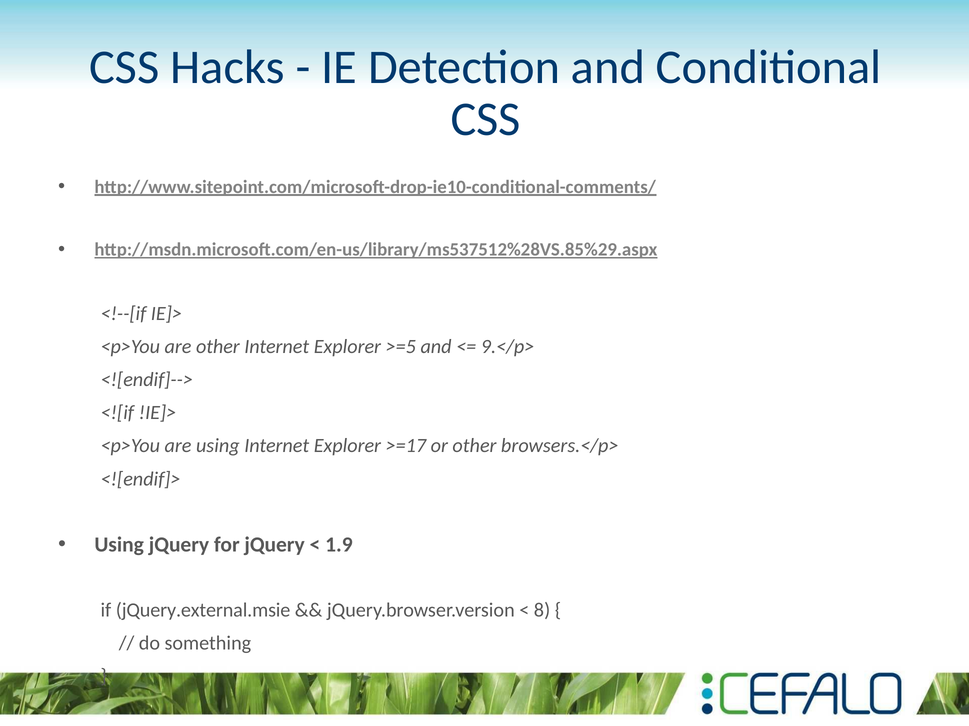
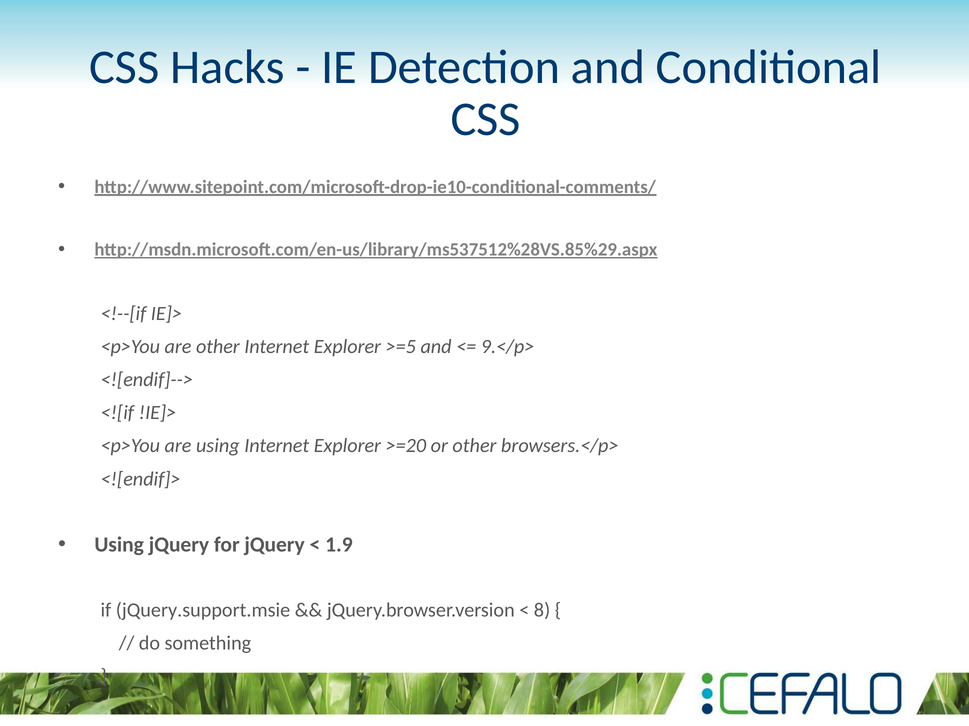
>=17: >=17 -> >=20
jQuery.external.msie: jQuery.external.msie -> jQuery.support.msie
